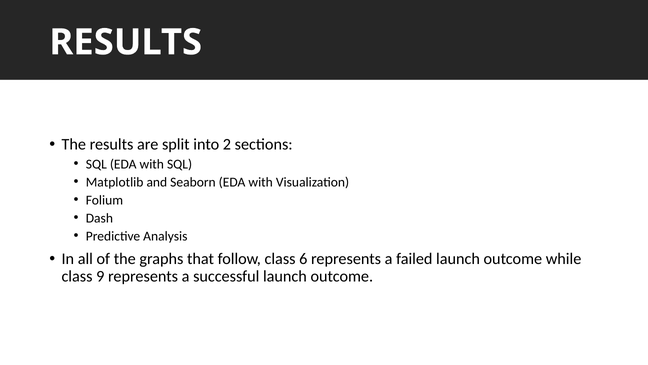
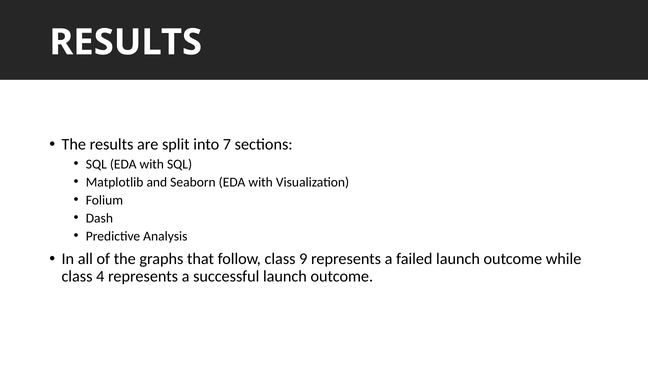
2: 2 -> 7
6: 6 -> 9
9: 9 -> 4
